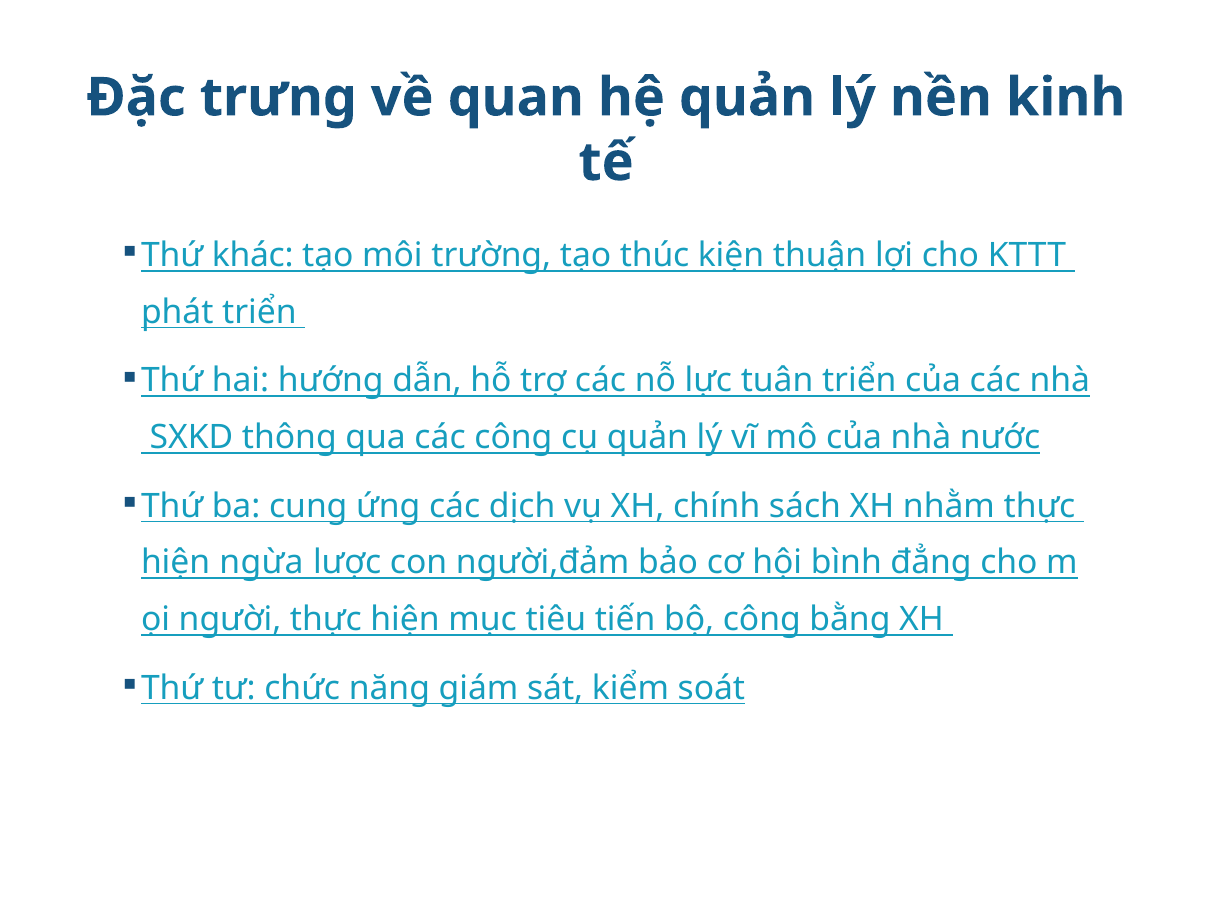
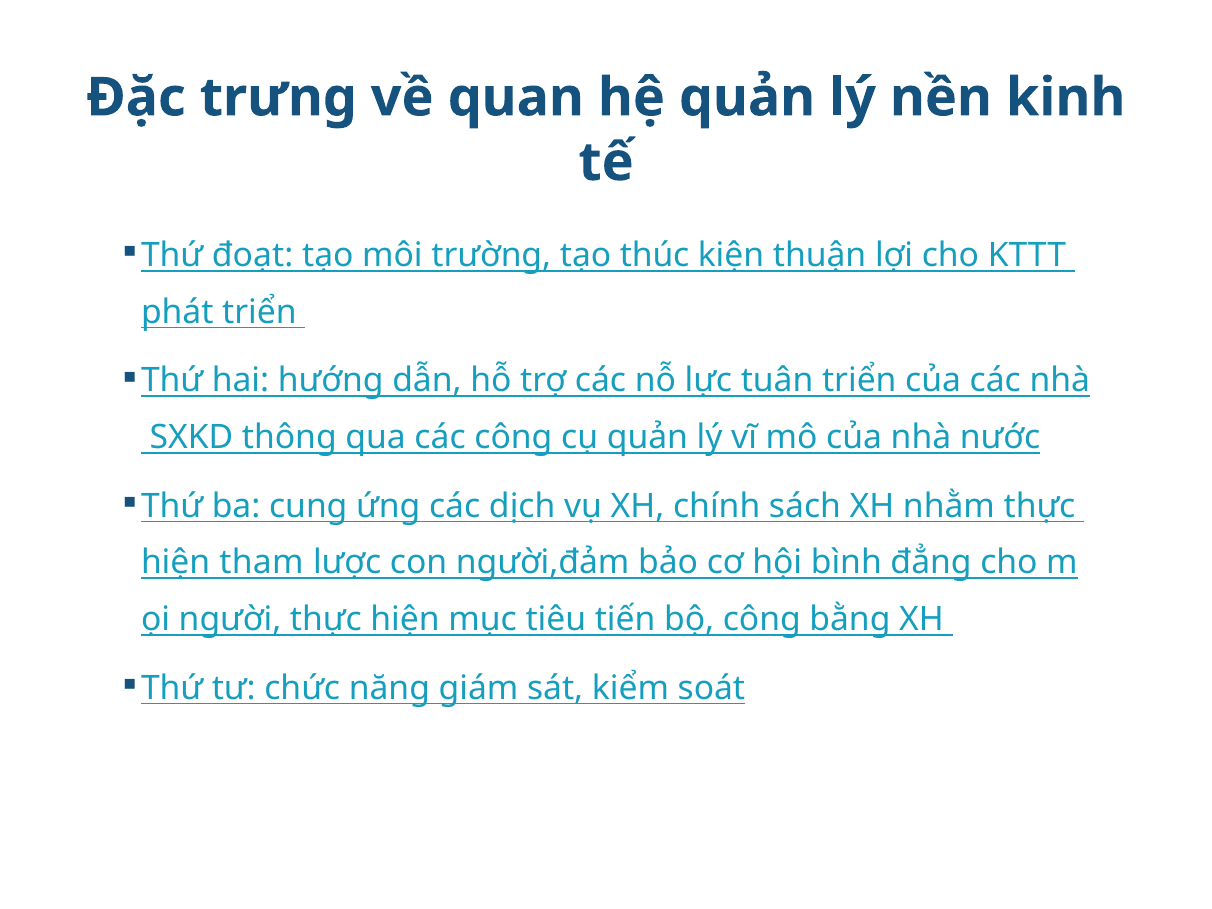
khác: khác -> đoạt
ngừa: ngừa -> tham
